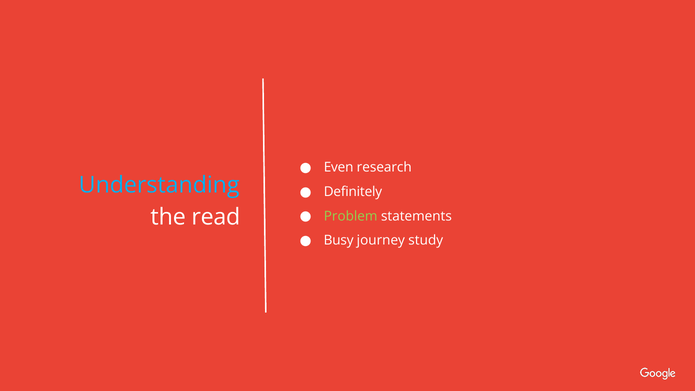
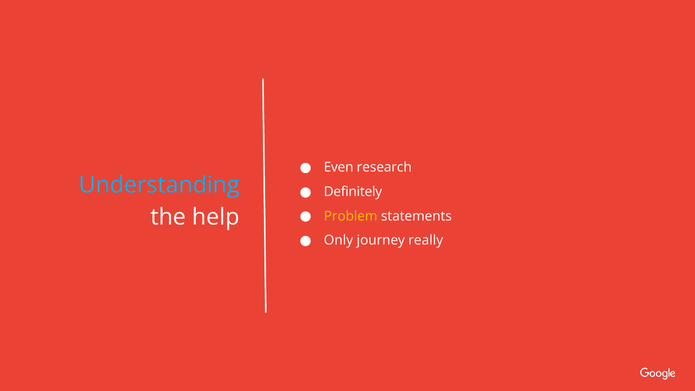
read: read -> help
Problem colour: light green -> yellow
Busy: Busy -> Only
study: study -> really
